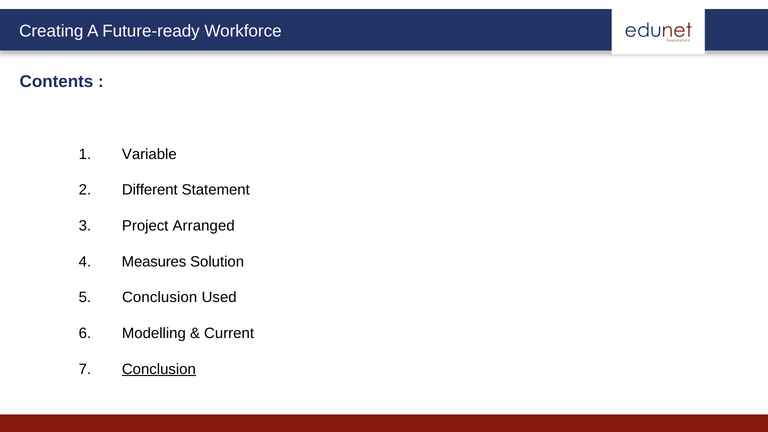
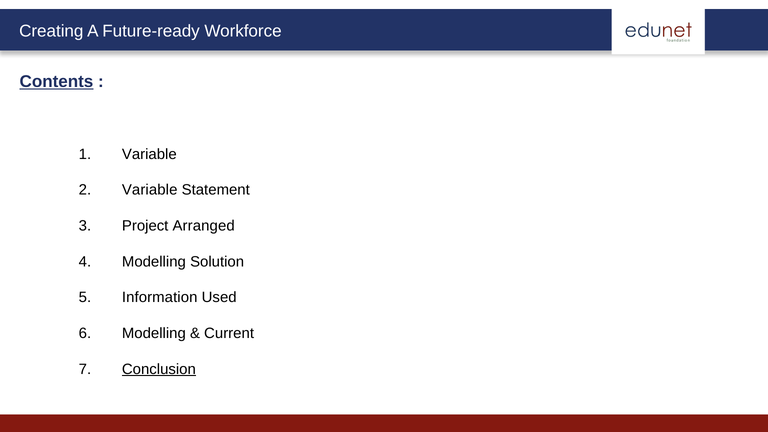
Contents underline: none -> present
Different at (150, 190): Different -> Variable
Measures at (154, 262): Measures -> Modelling
Conclusion at (160, 298): Conclusion -> Information
